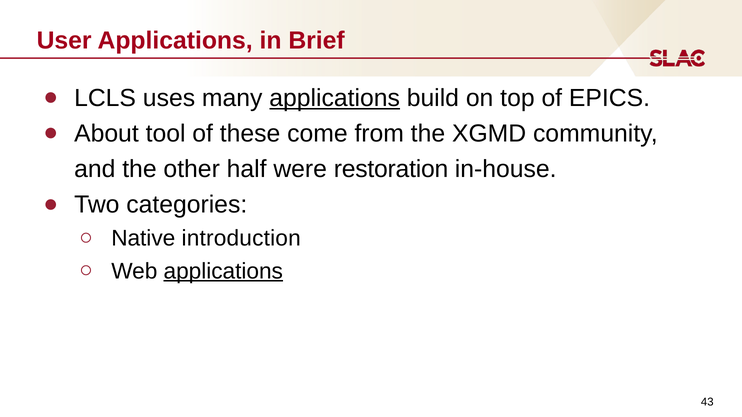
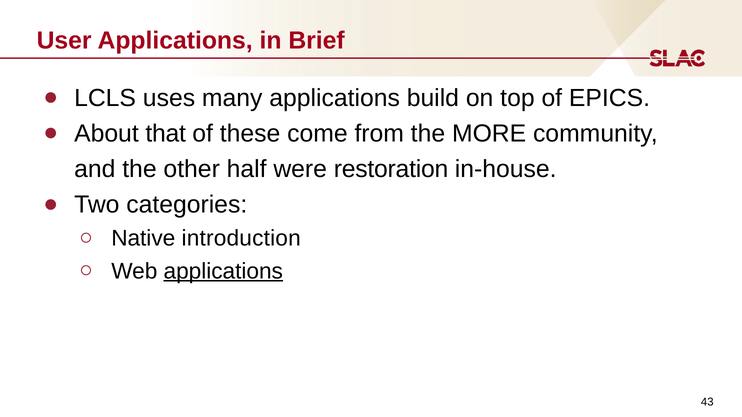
applications at (335, 98) underline: present -> none
tool: tool -> that
XGMD: XGMD -> MORE
